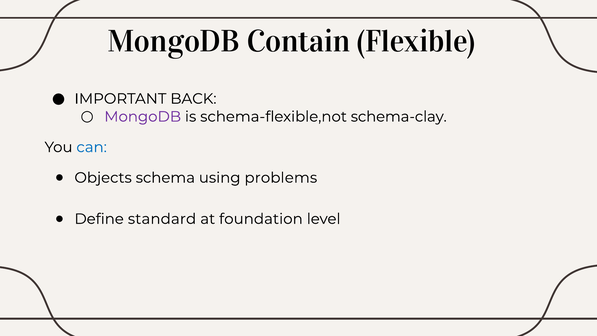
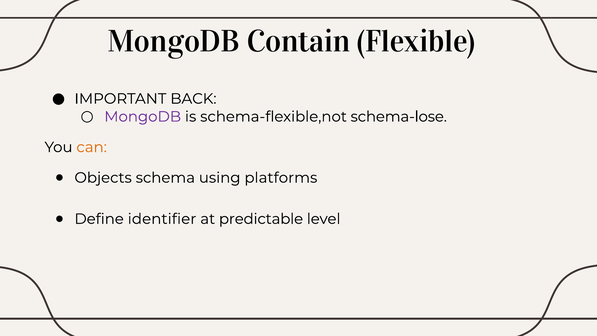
schema-clay: schema-clay -> schema-lose
can colour: blue -> orange
problems: problems -> platforms
standard: standard -> identifier
foundation: foundation -> predictable
